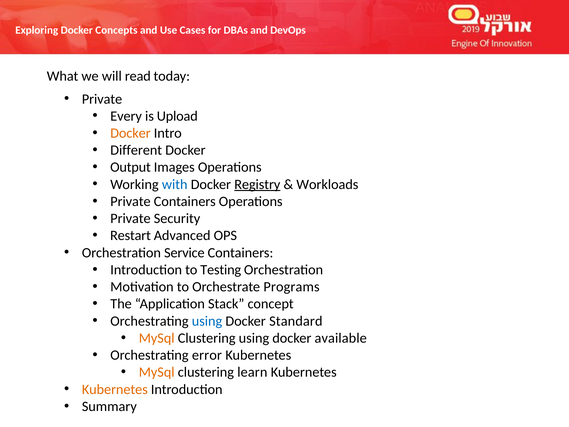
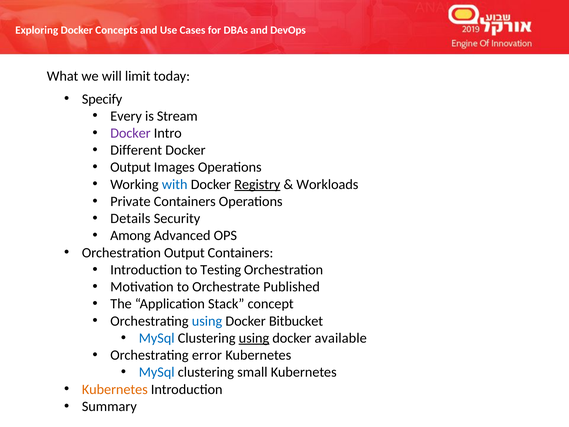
read: read -> limit
Private at (102, 99): Private -> Specify
Upload: Upload -> Stream
Docker at (130, 133) colour: orange -> purple
Private at (130, 218): Private -> Details
Restart: Restart -> Among
Orchestration Service: Service -> Output
Programs: Programs -> Published
Standard: Standard -> Bitbucket
MySql at (157, 338) colour: orange -> blue
using at (254, 338) underline: none -> present
MySql at (157, 372) colour: orange -> blue
learn: learn -> small
